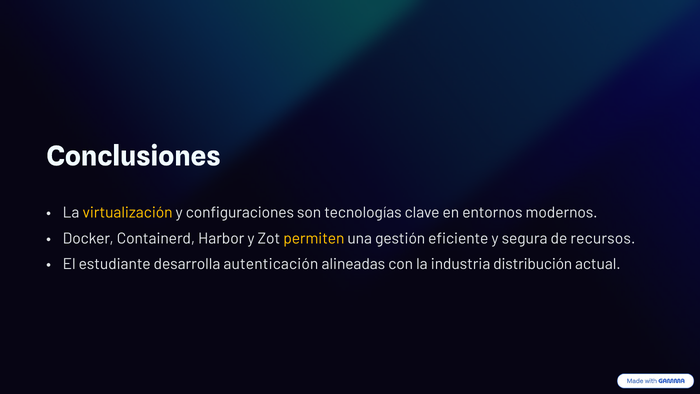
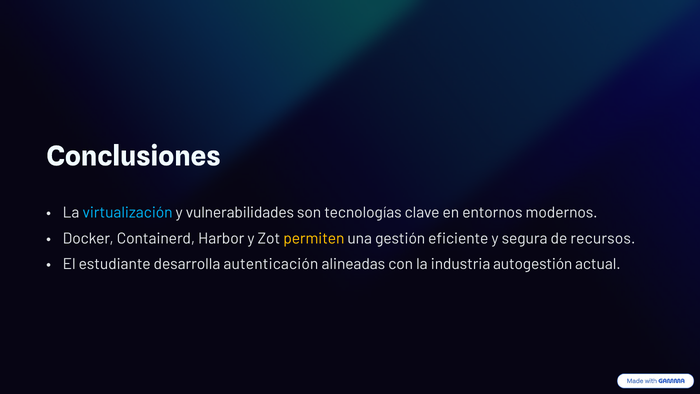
virtualización colour: yellow -> light blue
configuraciones: configuraciones -> vulnerabilidades
distribución: distribución -> autogestión
